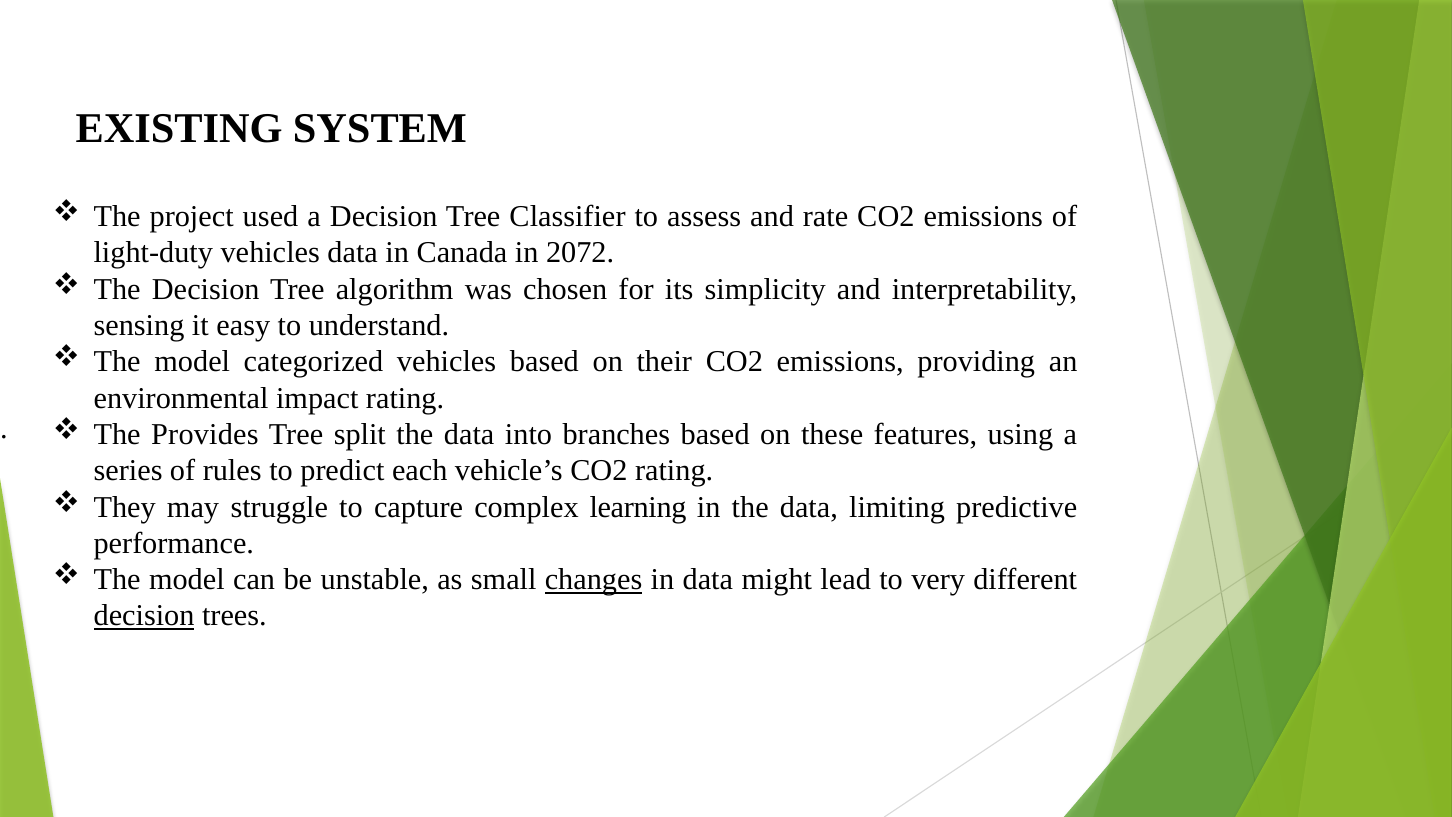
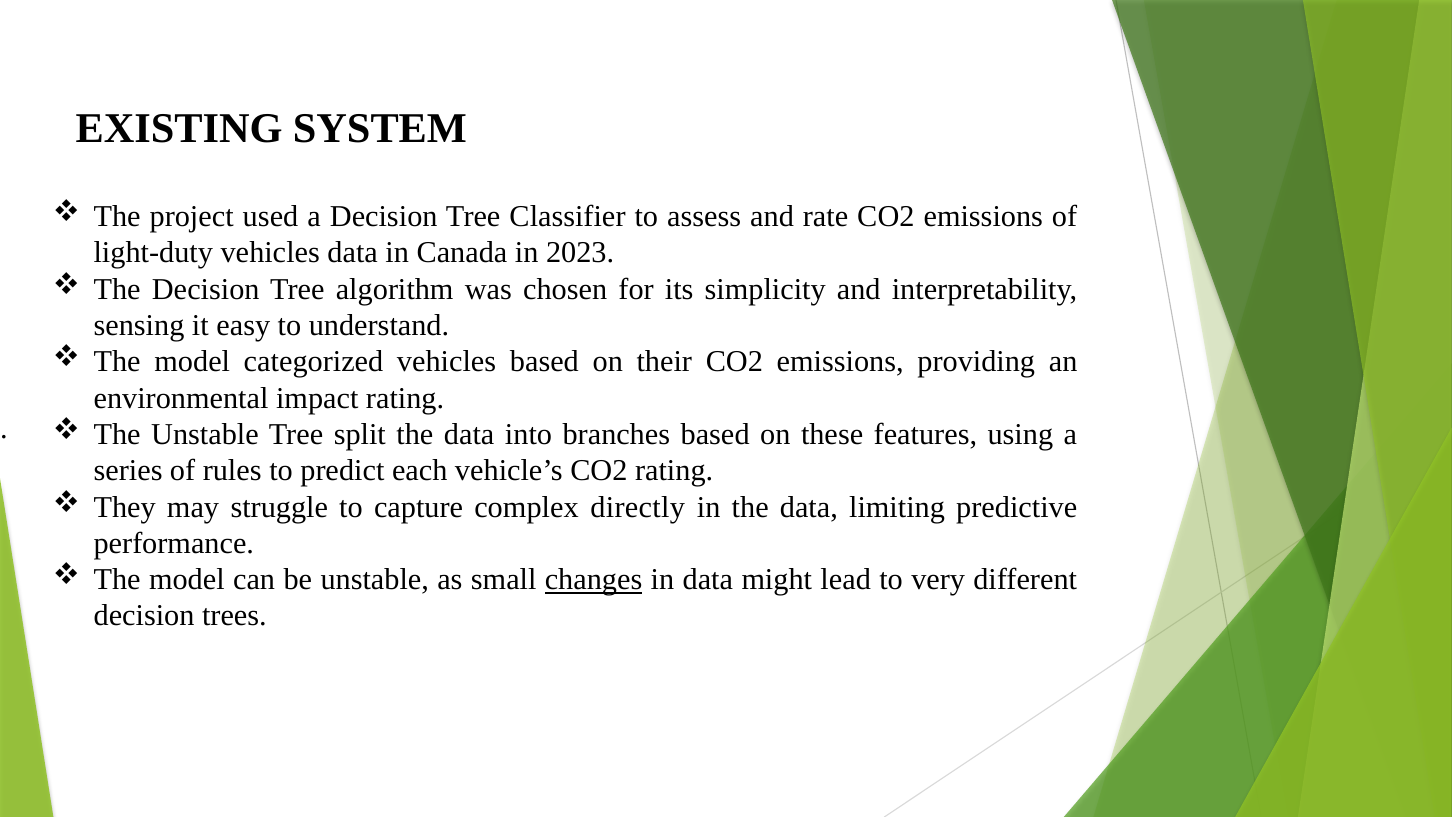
2072: 2072 -> 2023
The Provides: Provides -> Unstable
learning: learning -> directly
decision at (144, 616) underline: present -> none
